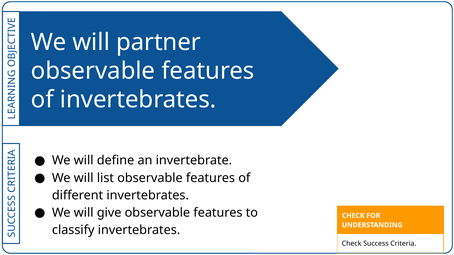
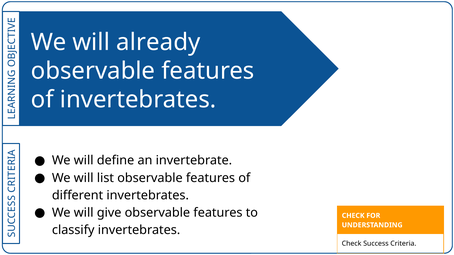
partner: partner -> already
